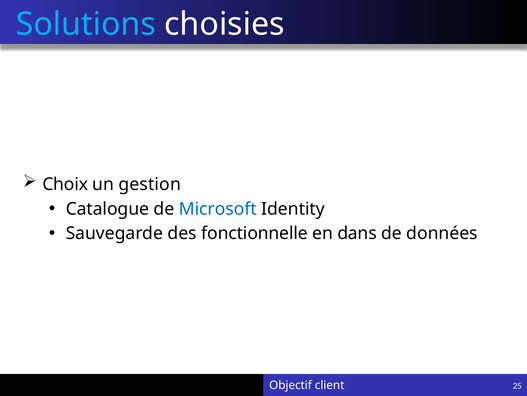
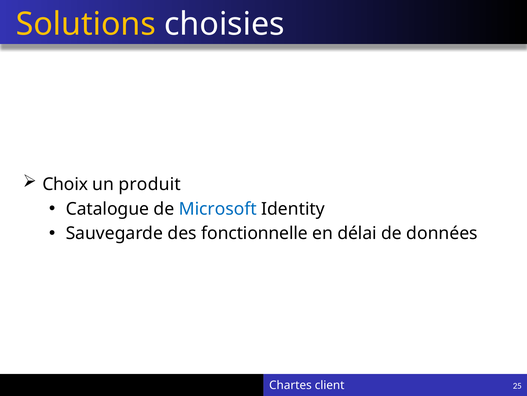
Solutions colour: light blue -> yellow
gestion: gestion -> produit
dans: dans -> délai
Objectif: Objectif -> Chartes
